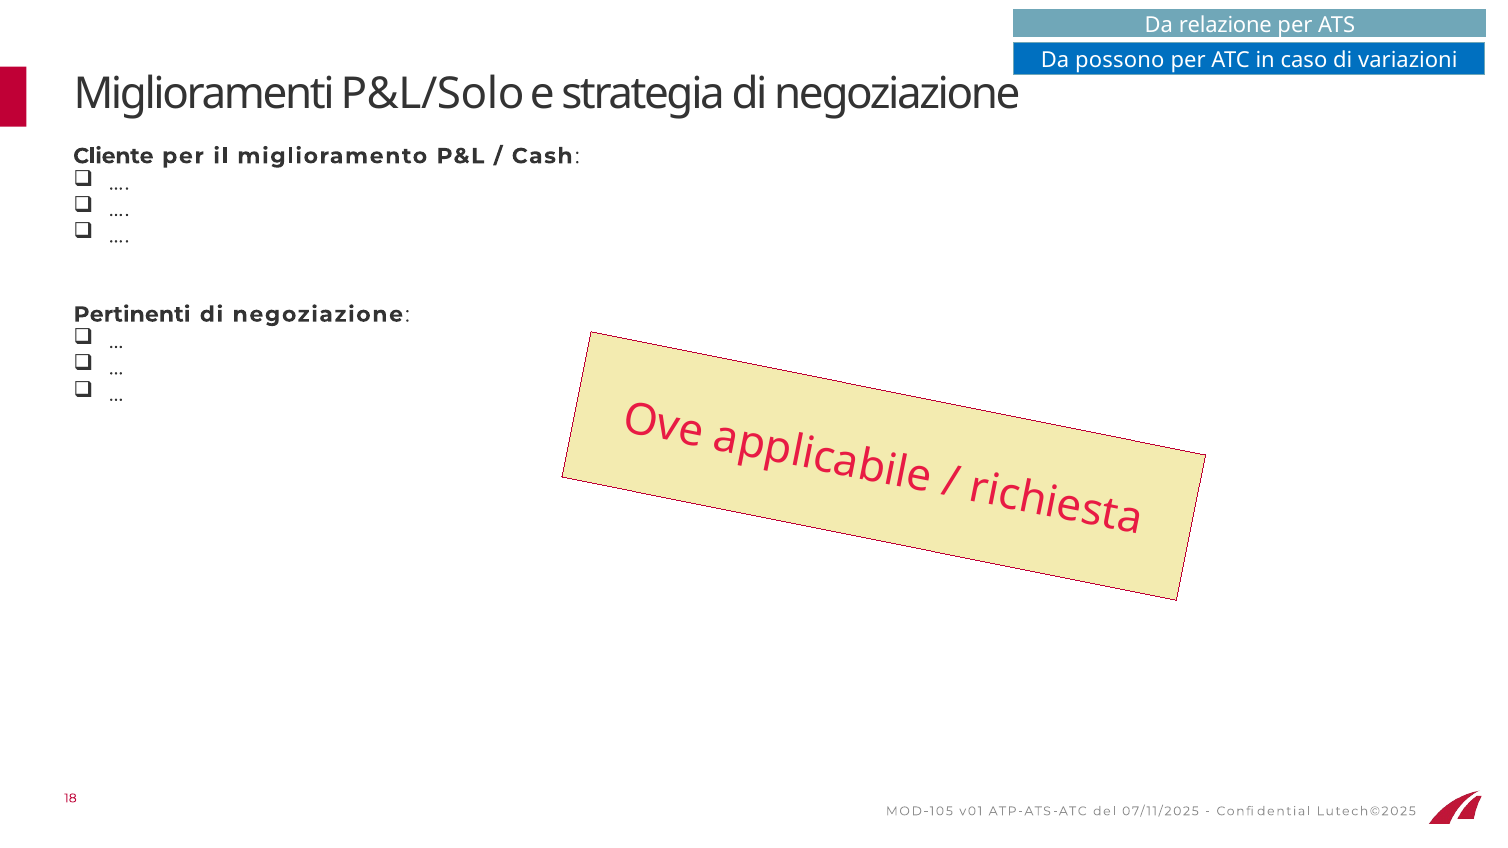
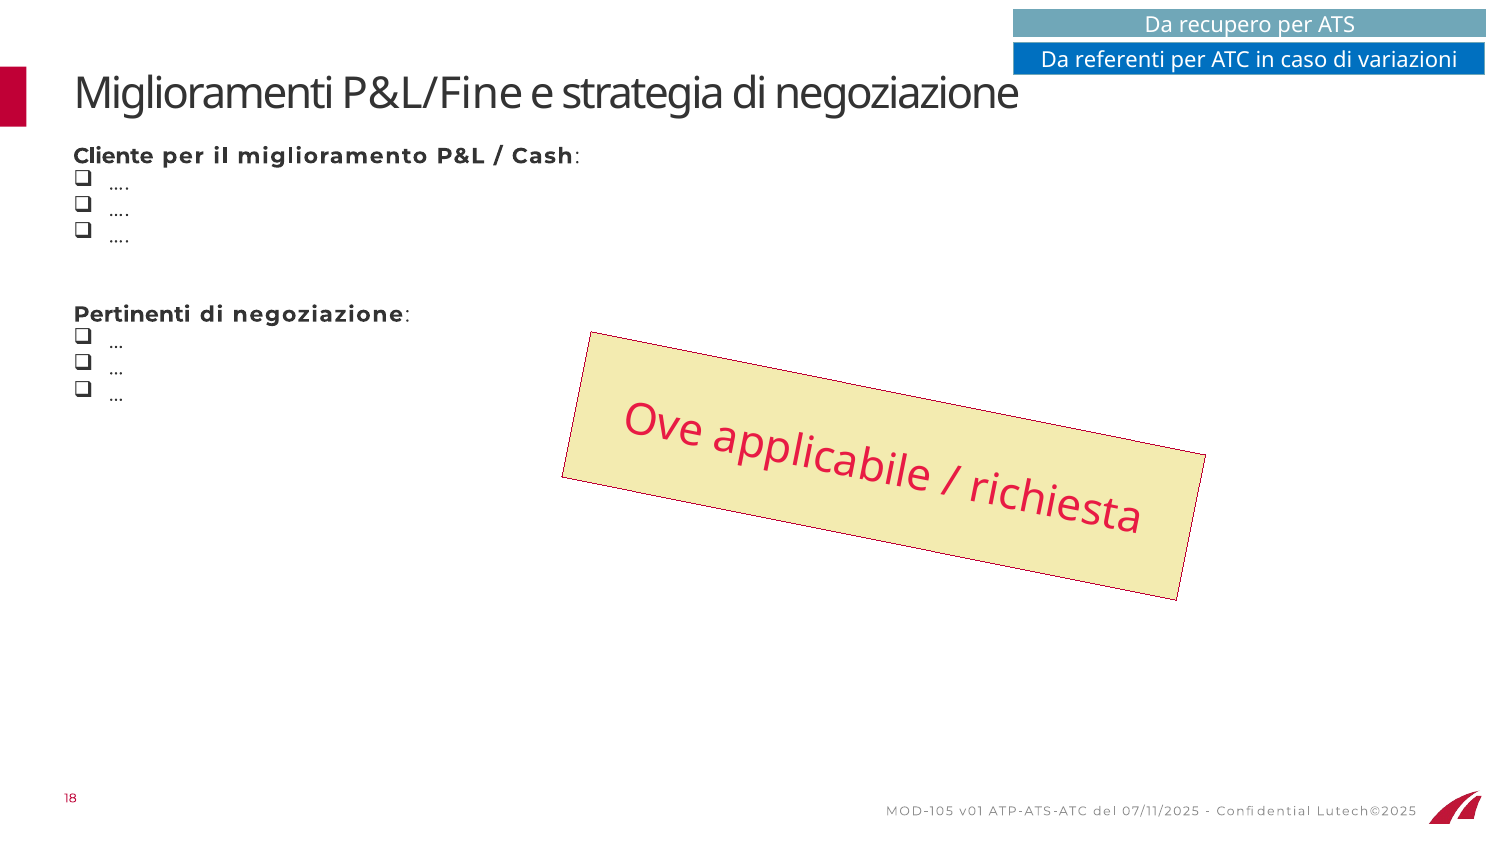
relazione: relazione -> recupero
possono: possono -> referenti
P&L/Solo: P&L/Solo -> P&L/Fine
